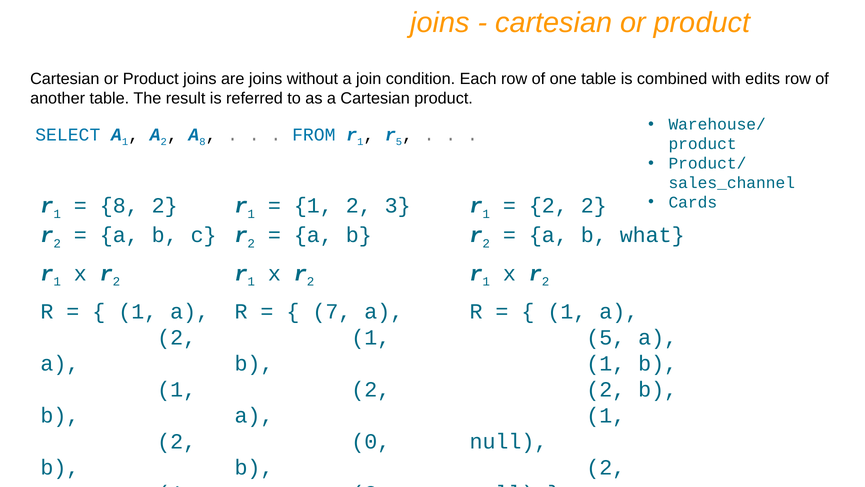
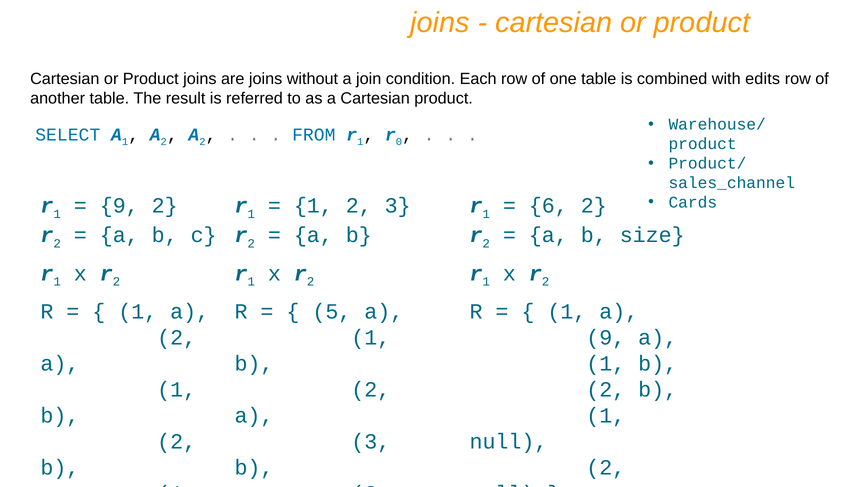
8 at (202, 142): 8 -> 2
r 5: 5 -> 0
8 at (119, 205): 8 -> 9
2 at (548, 205): 2 -> 6
what: what -> size
7: 7 -> 5
5 at (606, 337): 5 -> 9
0 at (371, 441): 0 -> 3
